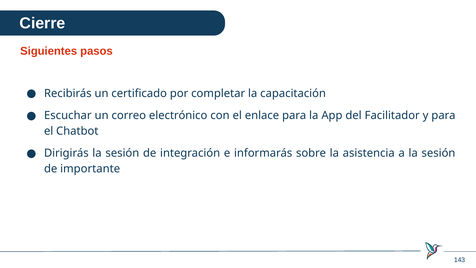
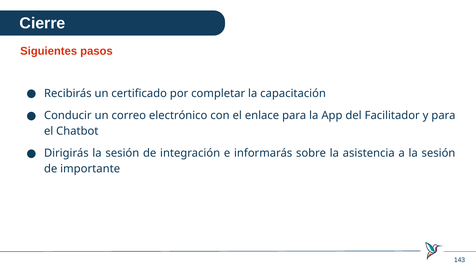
Escuchar: Escuchar -> Conducir
